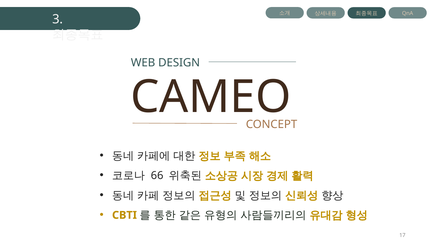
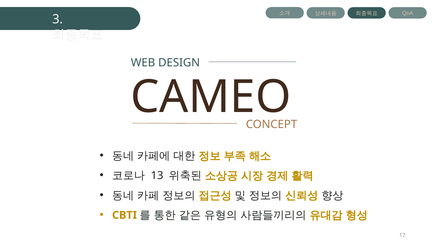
66: 66 -> 13
